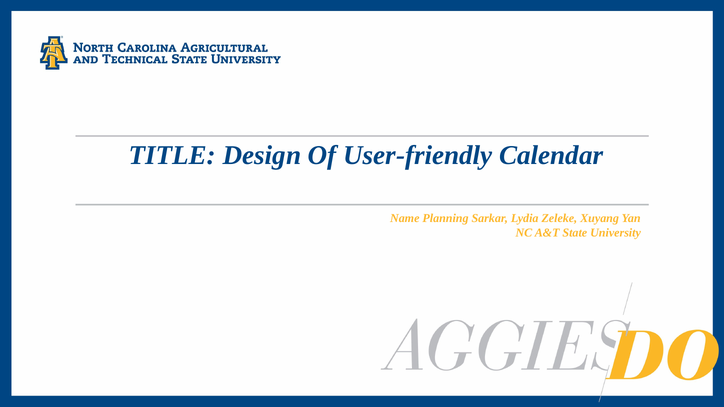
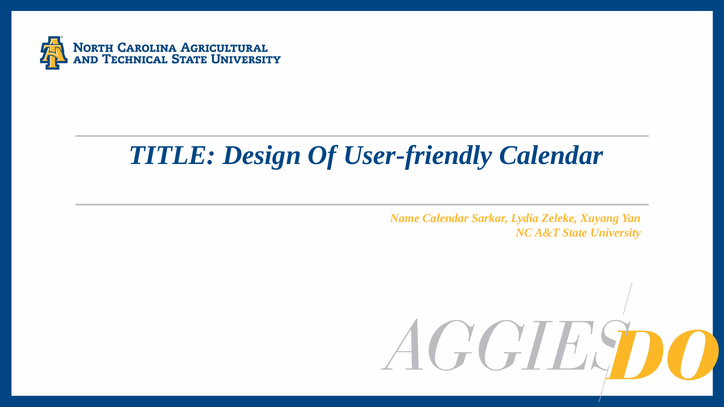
Name Planning: Planning -> Calendar
